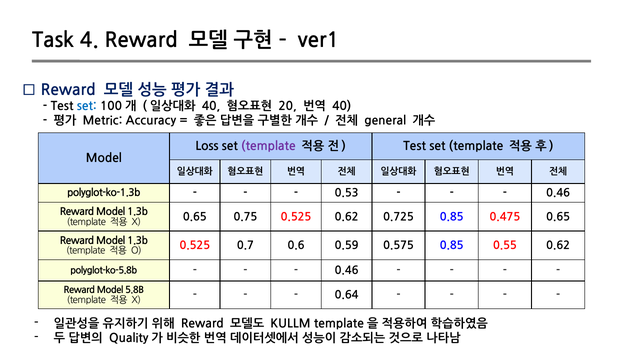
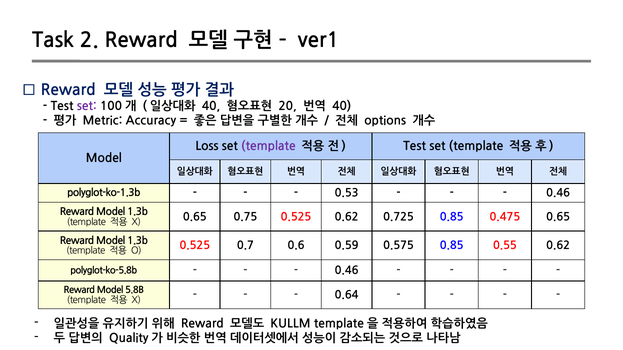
4: 4 -> 2
set at (87, 106) colour: blue -> purple
general: general -> options
